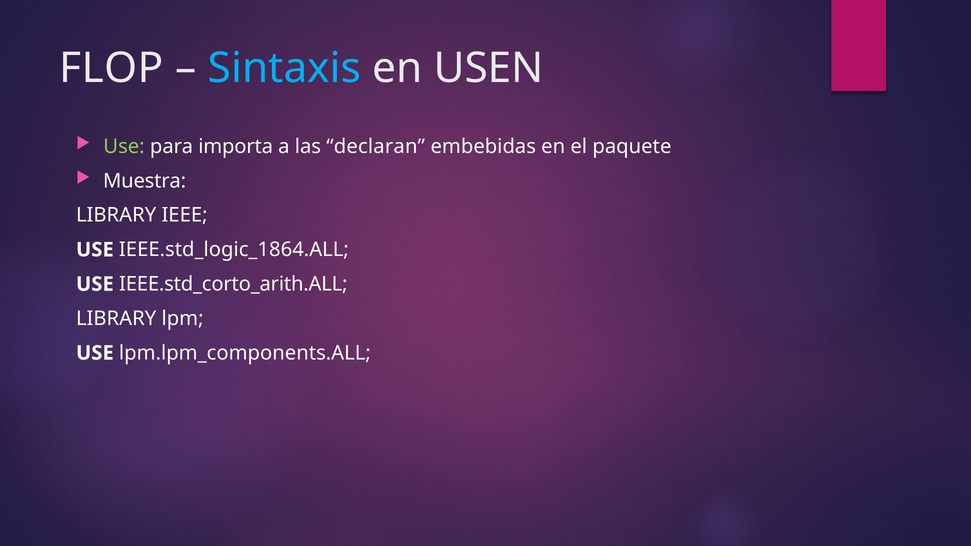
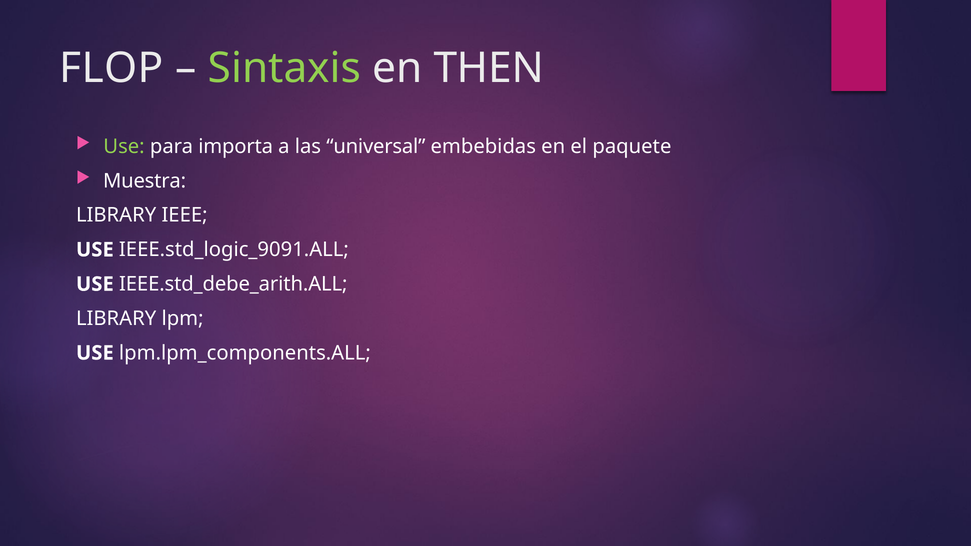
Sintaxis colour: light blue -> light green
USEN: USEN -> THEN
declaran: declaran -> universal
IEEE.std_logic_1864.ALL: IEEE.std_logic_1864.ALL -> IEEE.std_logic_9091.ALL
IEEE.std_corto_arith.ALL: IEEE.std_corto_arith.ALL -> IEEE.std_debe_arith.ALL
